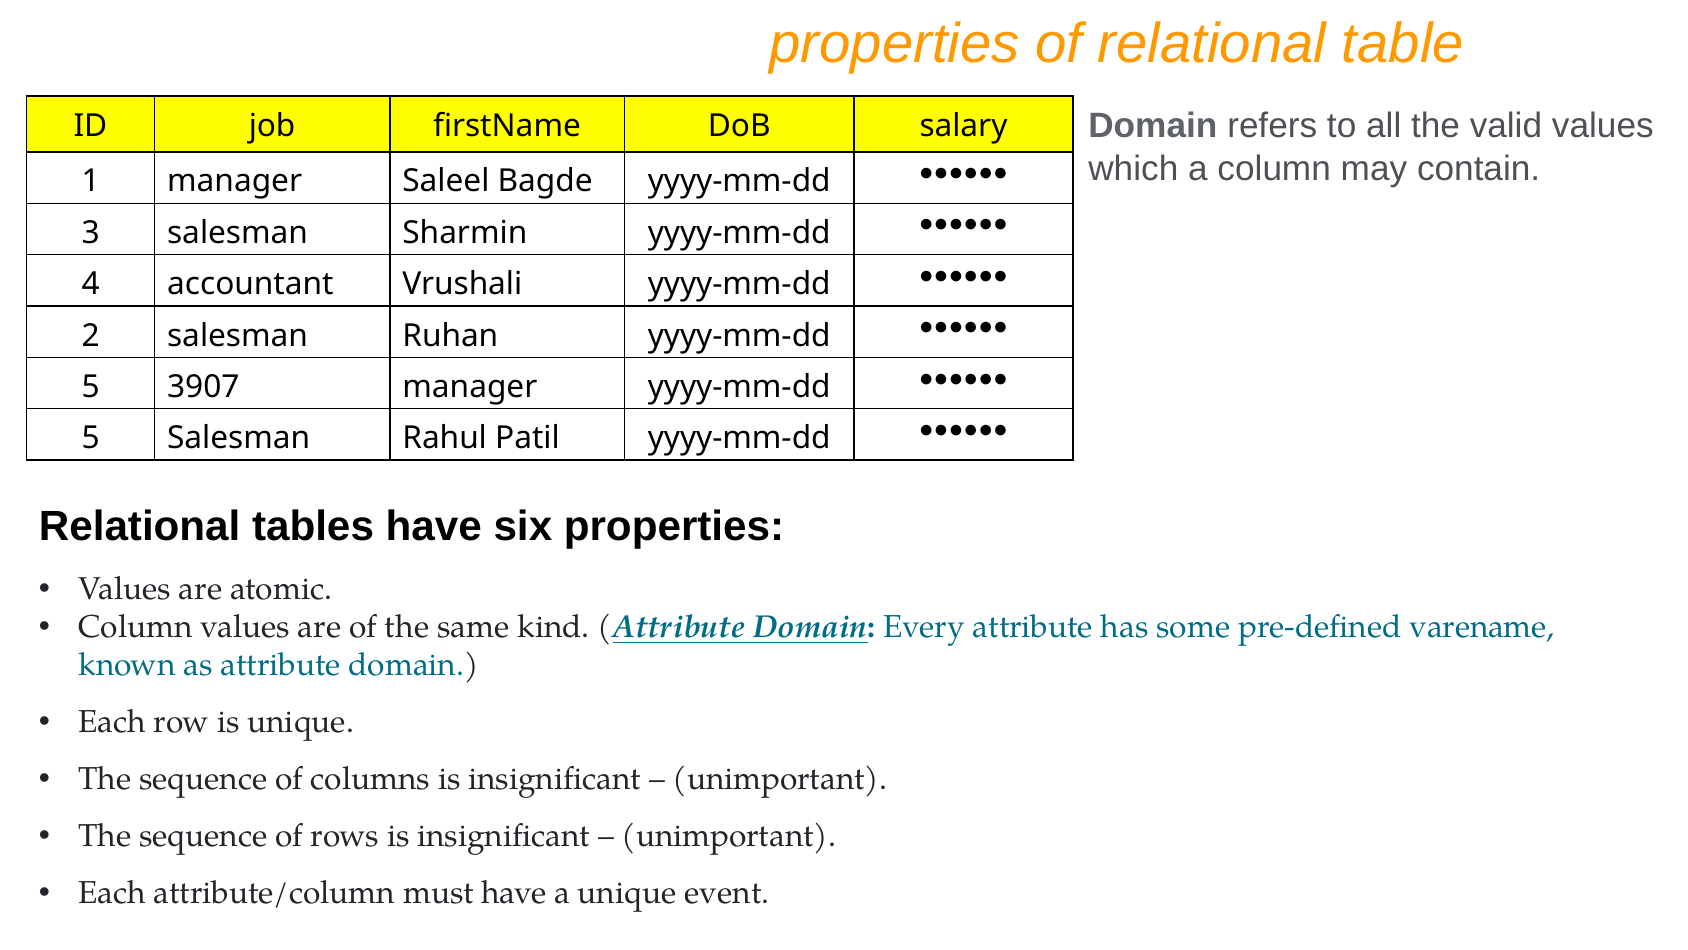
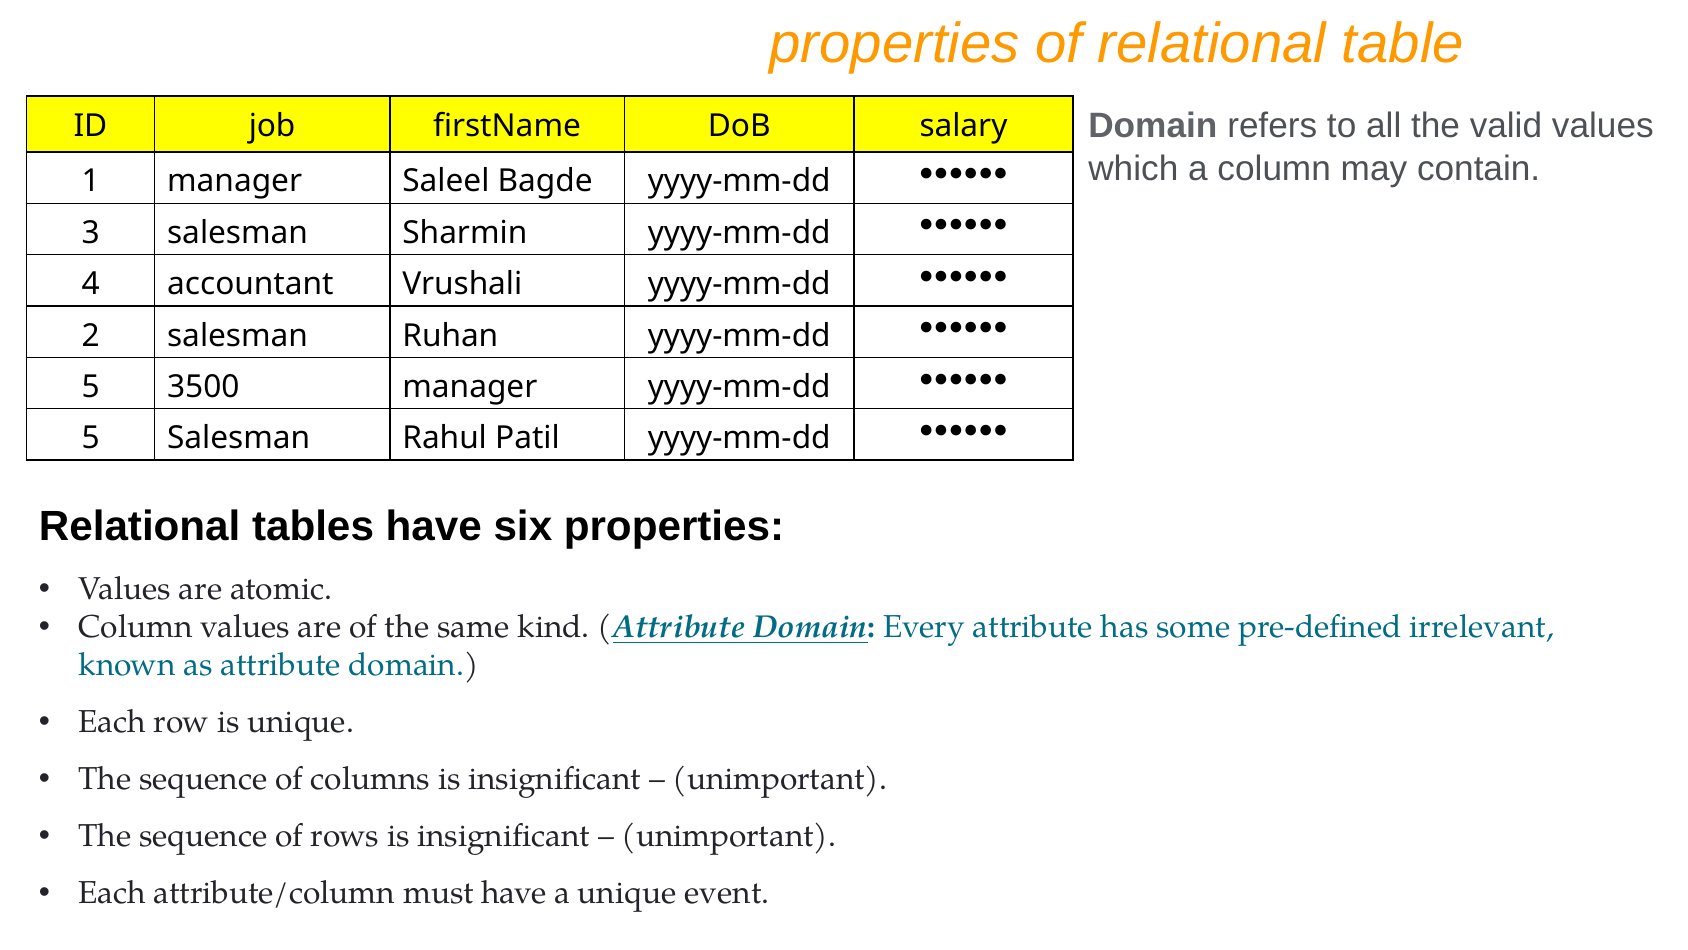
3907: 3907 -> 3500
varename: varename -> irrelevant
